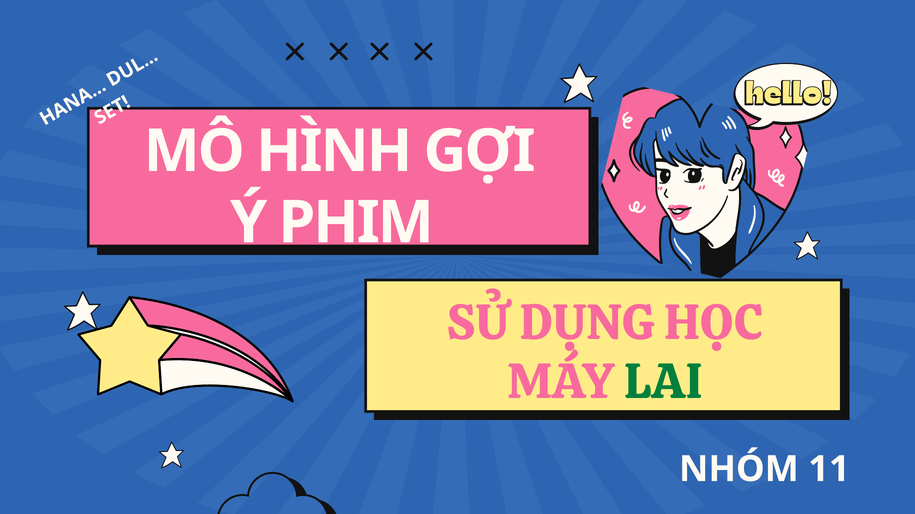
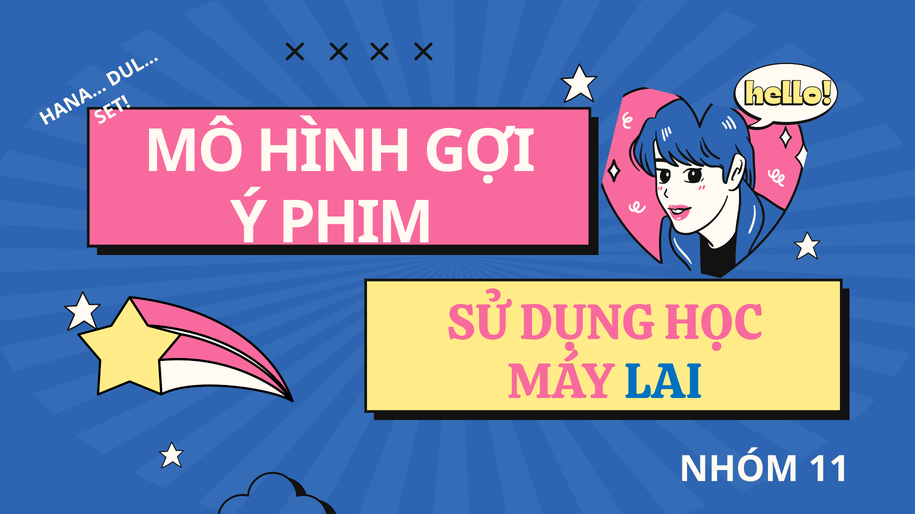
LAI colour: green -> blue
